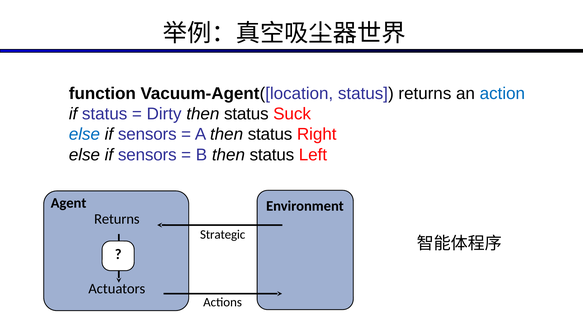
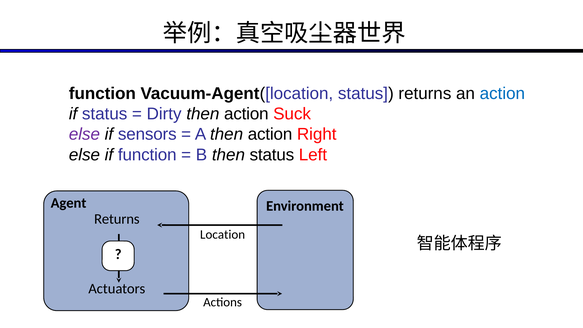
Dirty then status: status -> action
else at (84, 134) colour: blue -> purple
A then status: status -> action
sensors at (147, 155): sensors -> function
Strategic: Strategic -> Location
